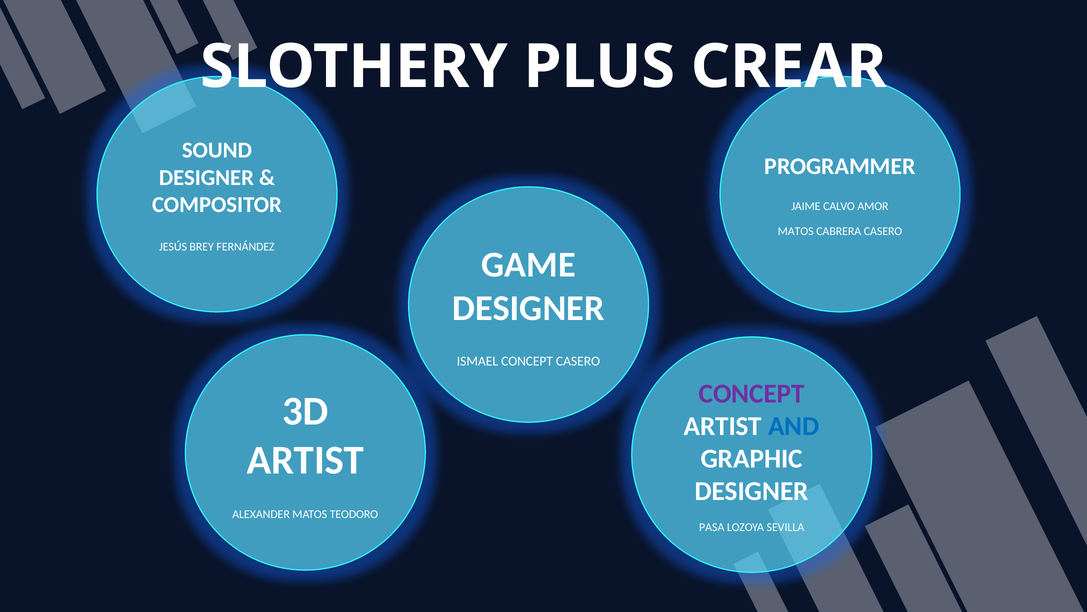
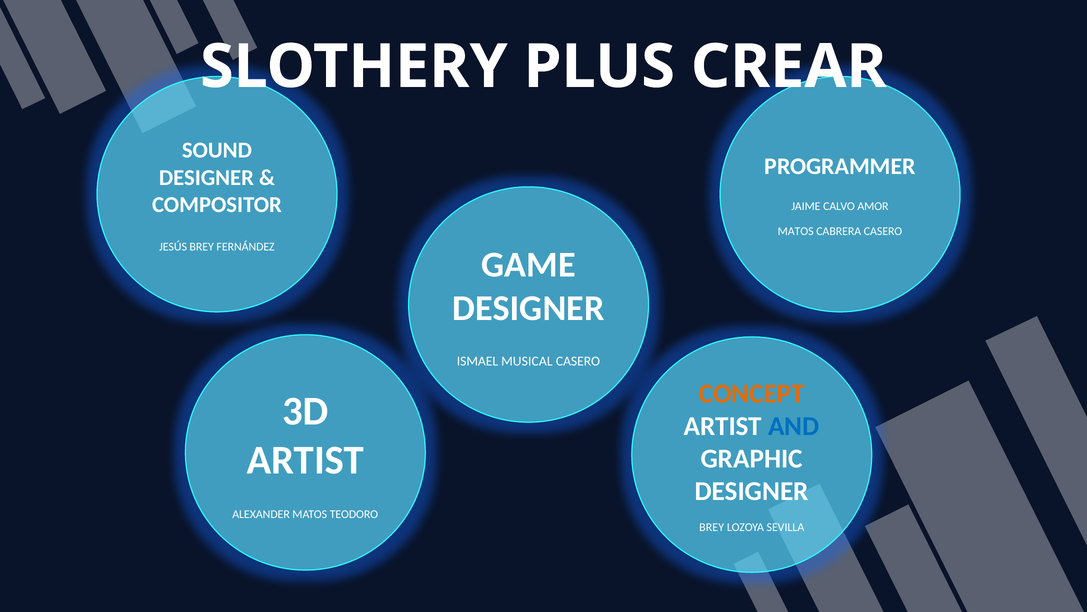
ISMAEL CONCEPT: CONCEPT -> MUSICAL
CONCEPT at (752, 393) colour: purple -> orange
PASA at (712, 527): PASA -> BREY
